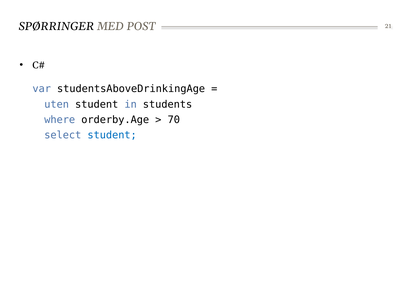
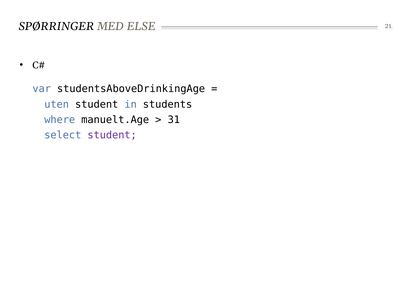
POST: POST -> ELSE
orderby.Age: orderby.Age -> manuelt.Age
70: 70 -> 31
student at (112, 135) colour: blue -> purple
